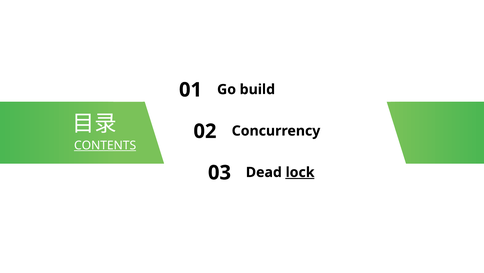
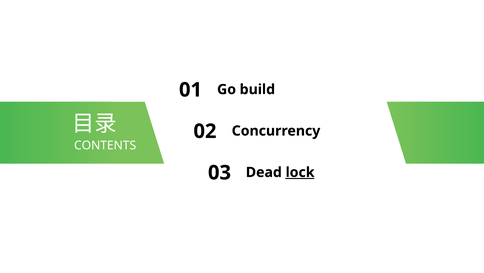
CONTENTS underline: present -> none
